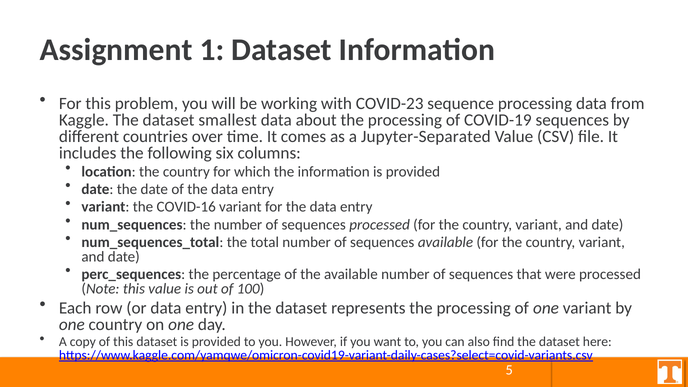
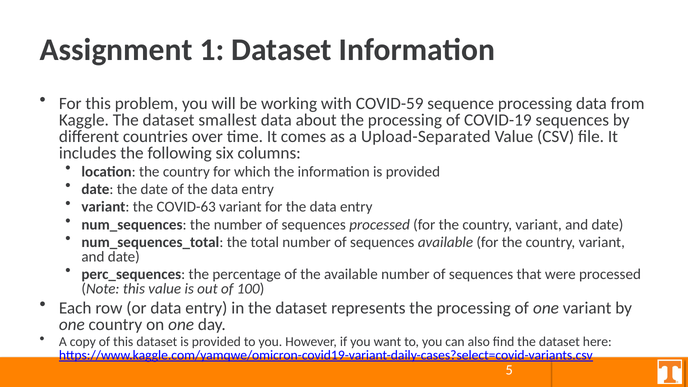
COVID-23: COVID-23 -> COVID-59
Jupyter-Separated: Jupyter-Separated -> Upload-Separated
COVID-16: COVID-16 -> COVID-63
